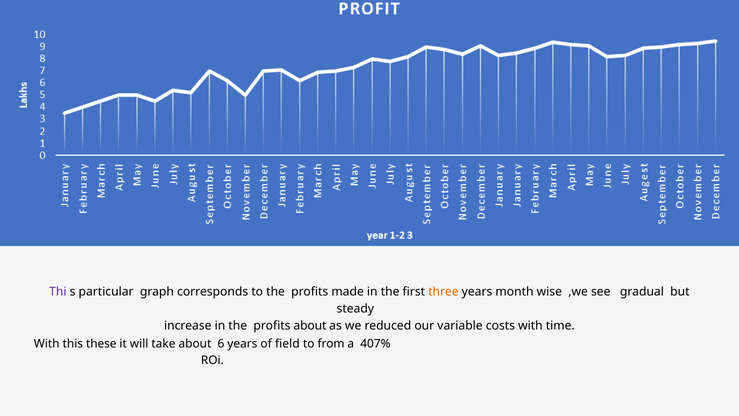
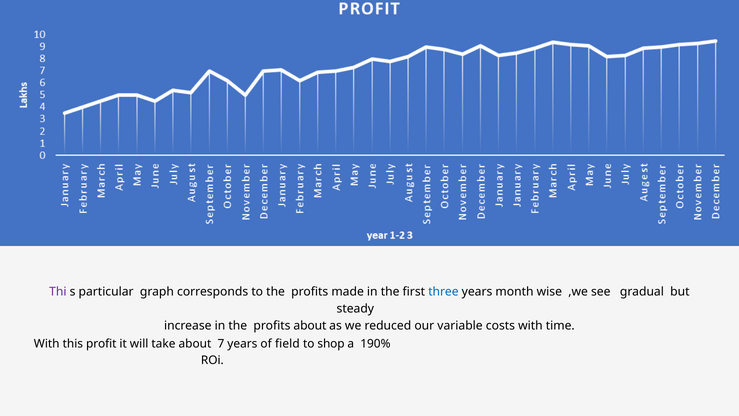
three colour: orange -> blue
these: these -> profit
6: 6 -> 7
from: from -> shop
407%: 407% -> 190%
